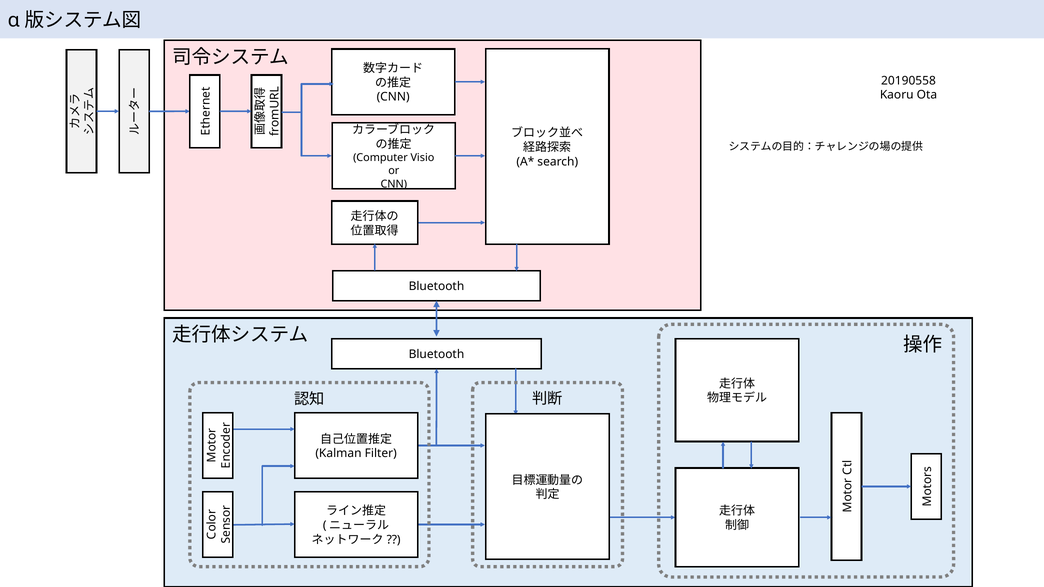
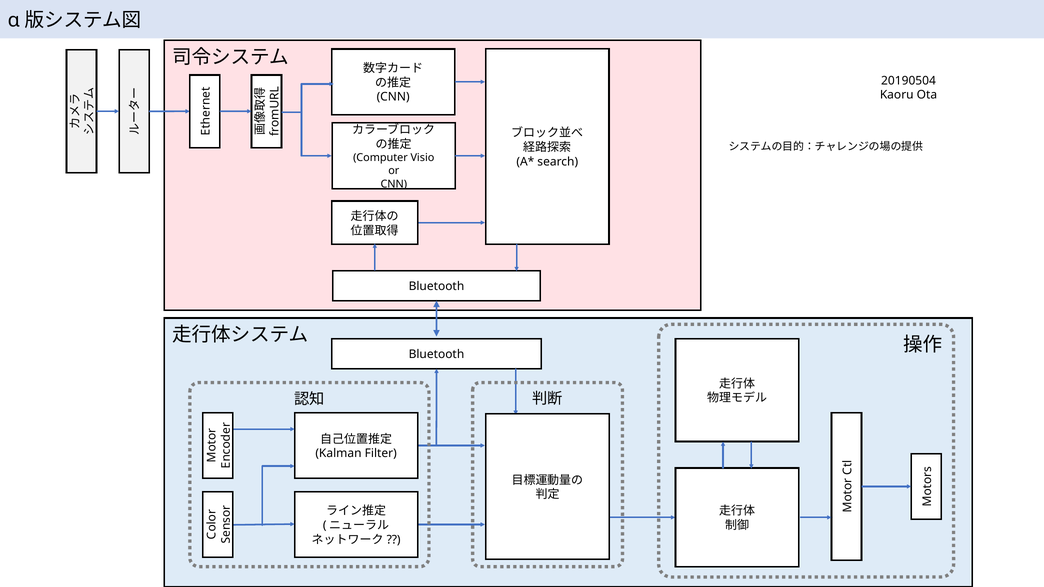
20190558: 20190558 -> 20190504
